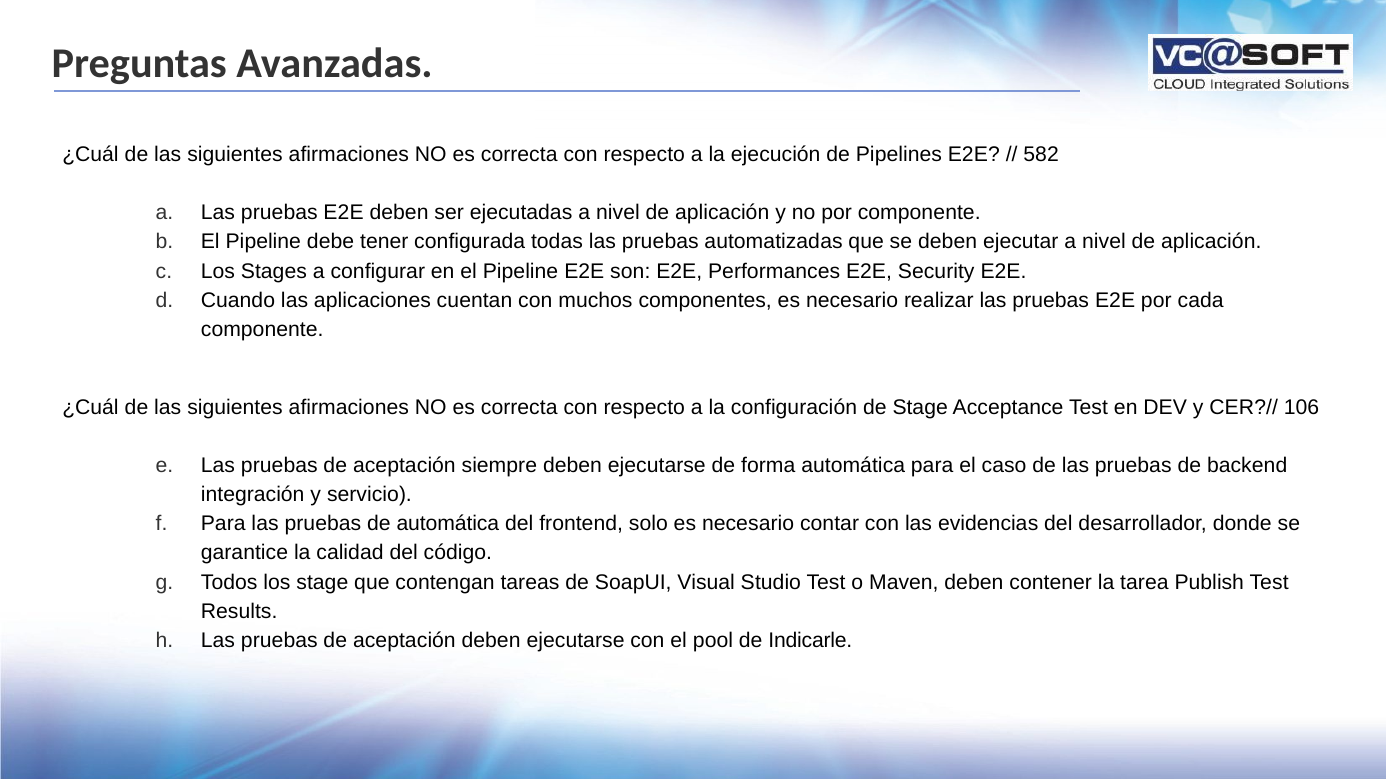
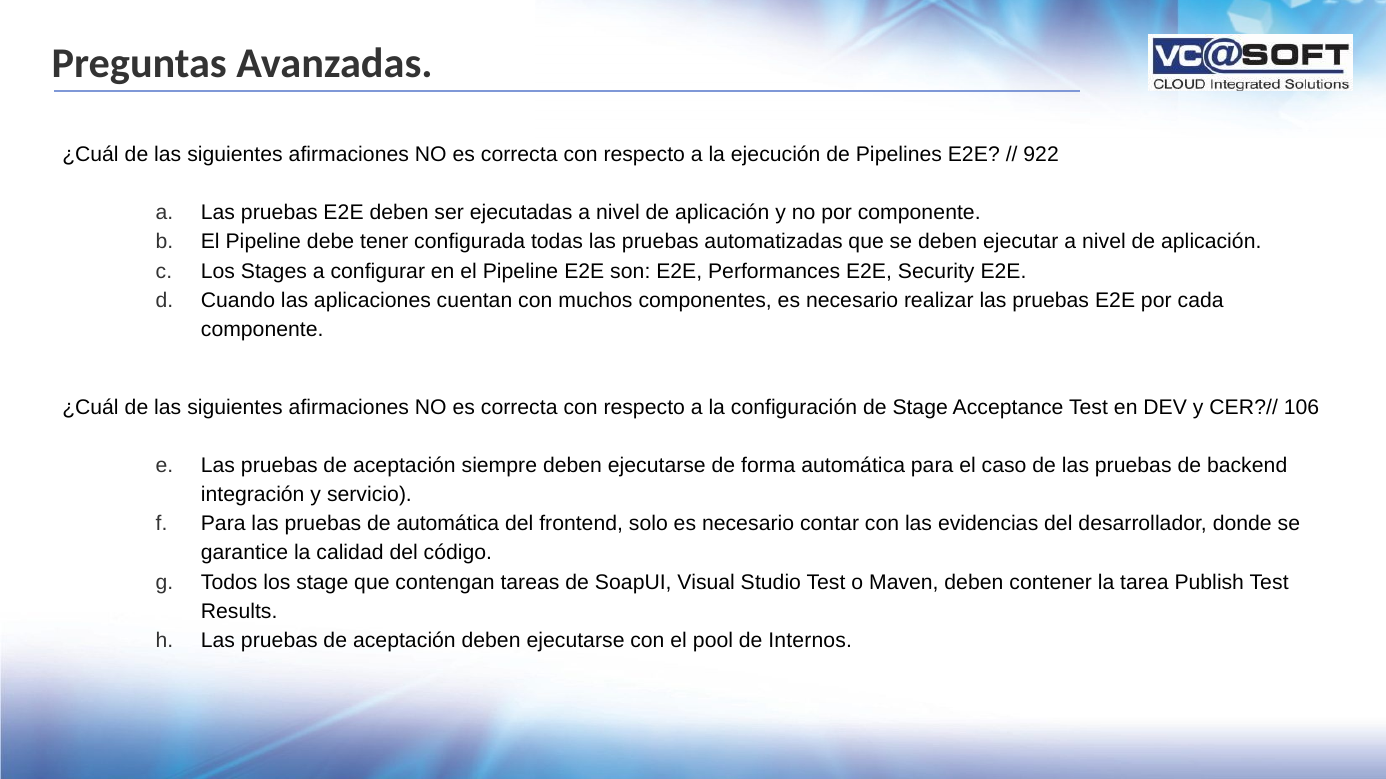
582: 582 -> 922
Indicarle: Indicarle -> Internos
